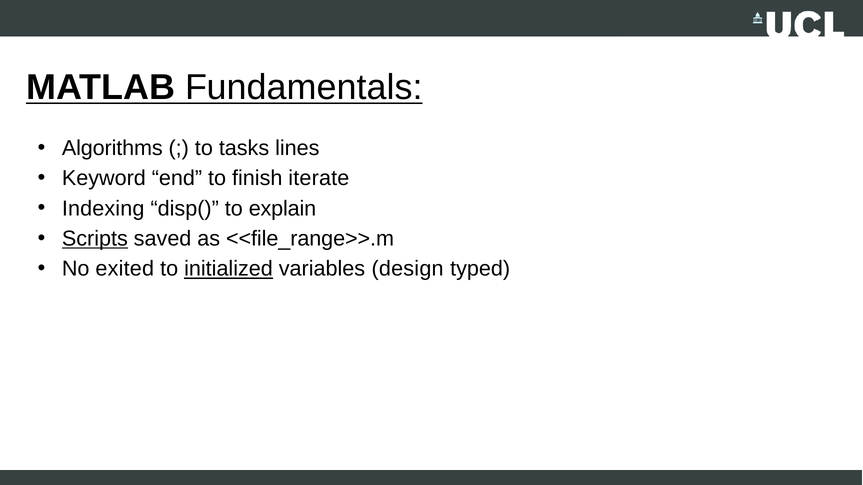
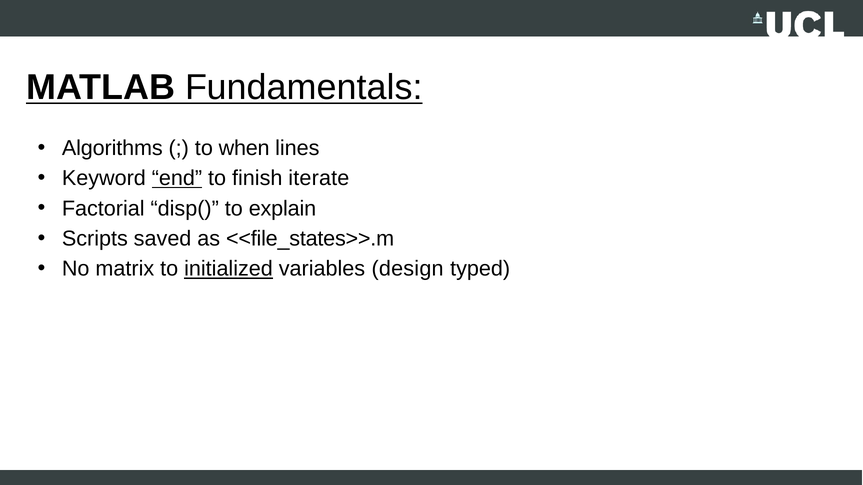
tasks: tasks -> when
end underline: none -> present
Indexing: Indexing -> Factorial
Scripts underline: present -> none
<<file_range>>.m: <<file_range>>.m -> <<file_states>>.m
exited: exited -> matrix
